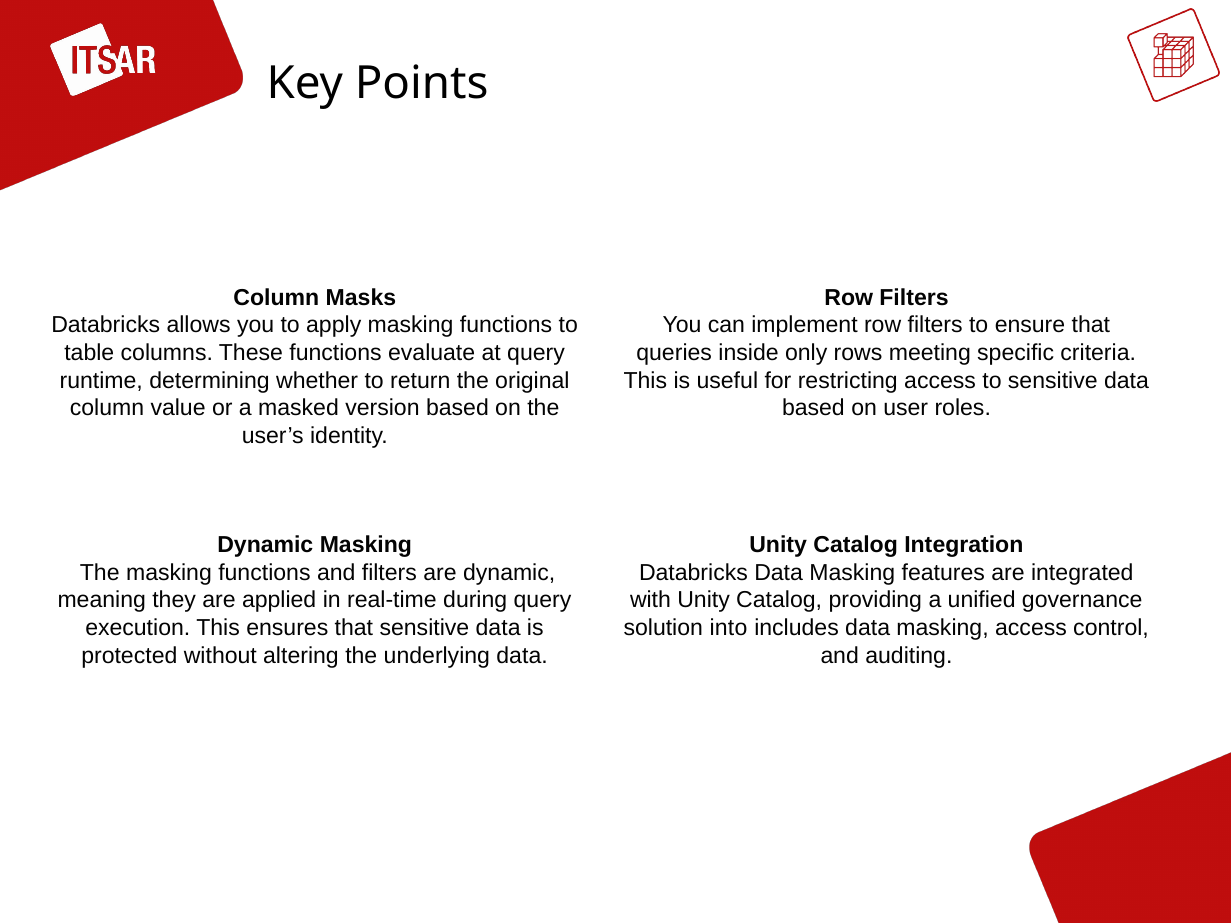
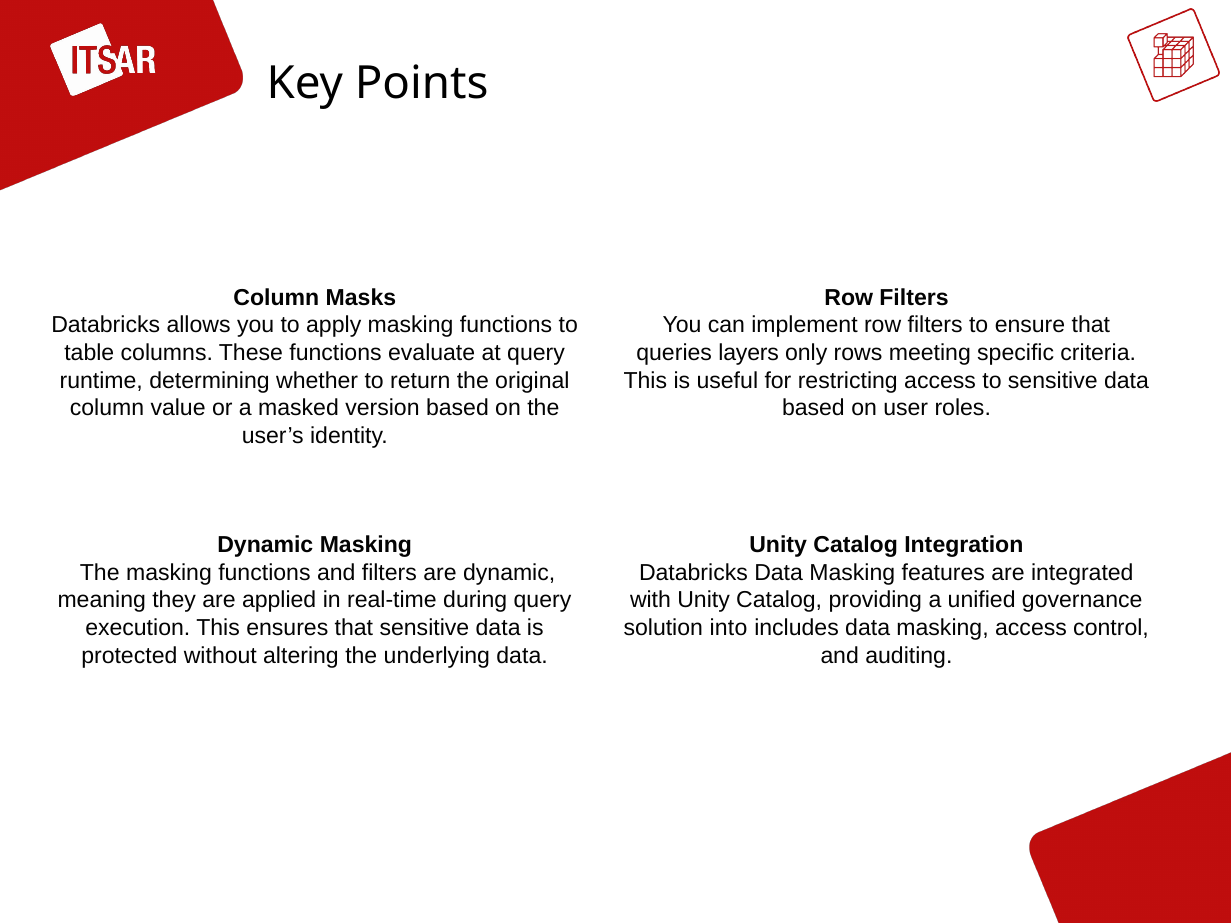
inside: inside -> layers
